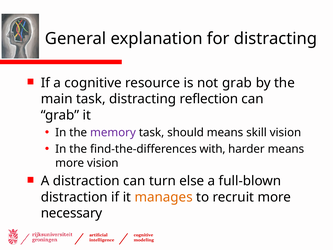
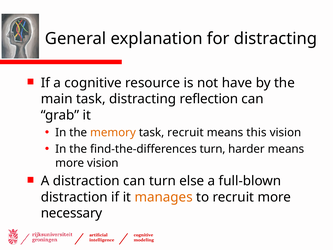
not grab: grab -> have
memory colour: purple -> orange
task should: should -> recruit
skill: skill -> this
find-the-differences with: with -> turn
